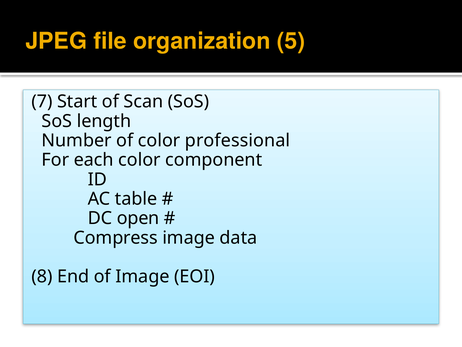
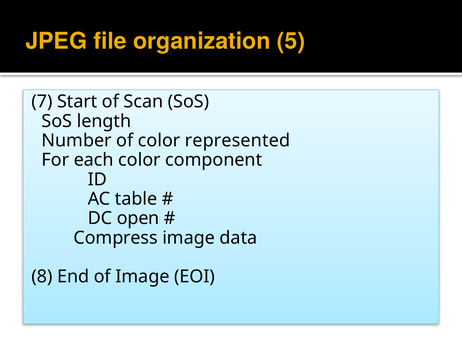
professional: professional -> represented
